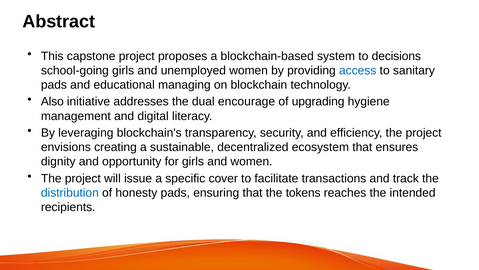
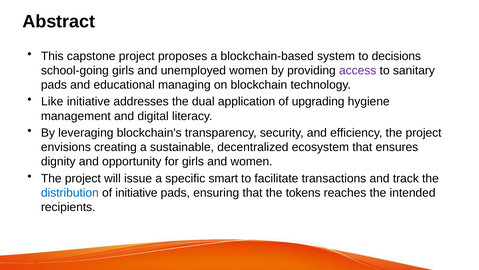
access colour: blue -> purple
Also: Also -> Like
encourage: encourage -> application
cover: cover -> smart
of honesty: honesty -> initiative
